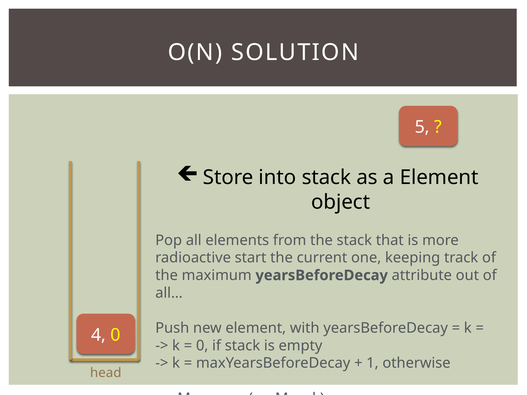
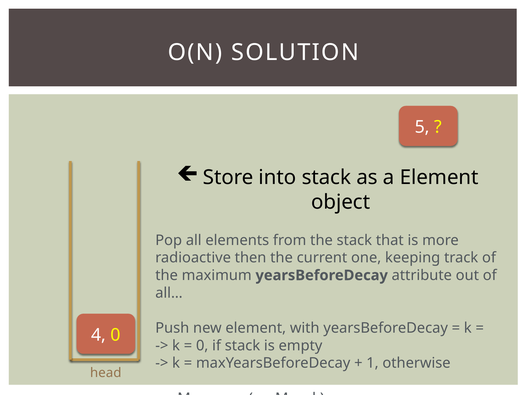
start: start -> then
